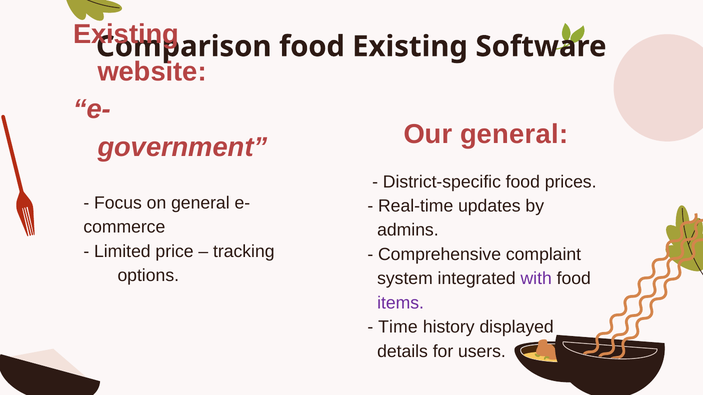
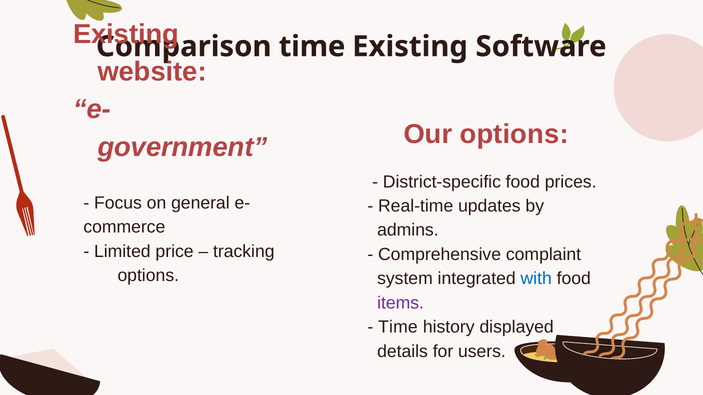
food at (312, 47): food -> time
Our general: general -> options
with colour: purple -> blue
